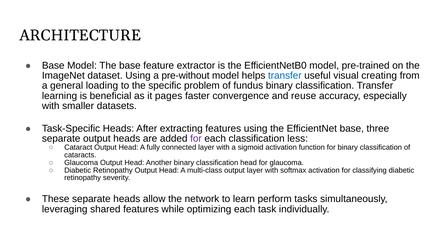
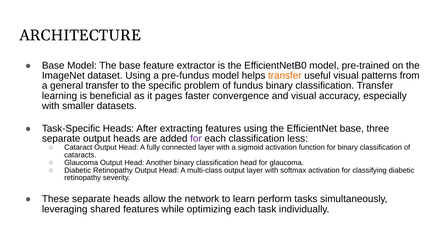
pre-without: pre-without -> pre-fundus
transfer at (285, 76) colour: blue -> orange
creating: creating -> patterns
general loading: loading -> transfer
and reuse: reuse -> visual
